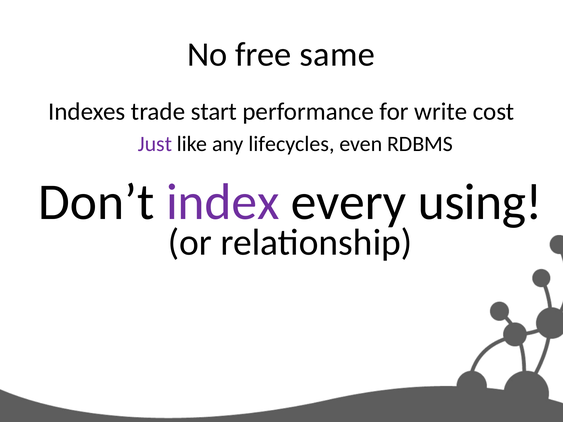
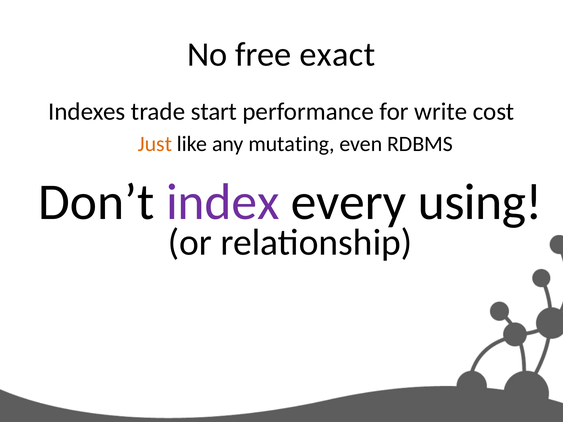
same: same -> exact
Just colour: purple -> orange
lifecycles: lifecycles -> mutating
